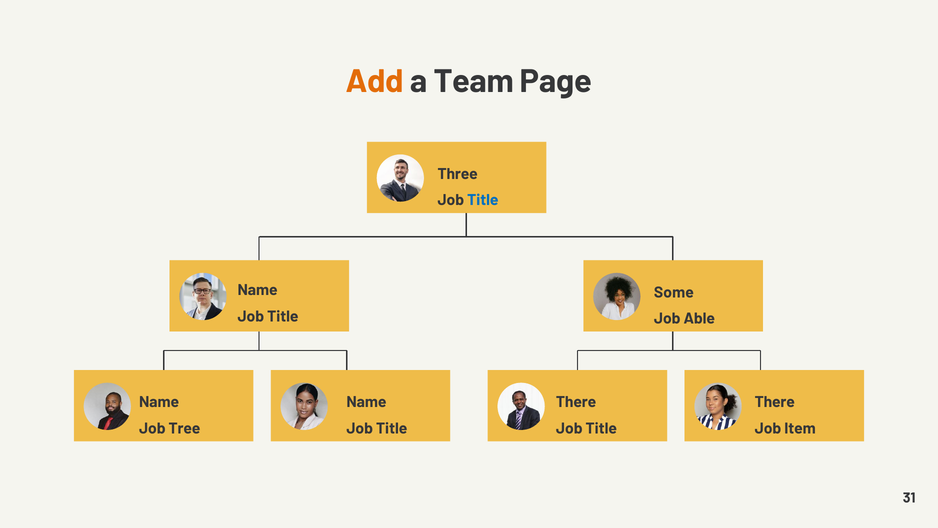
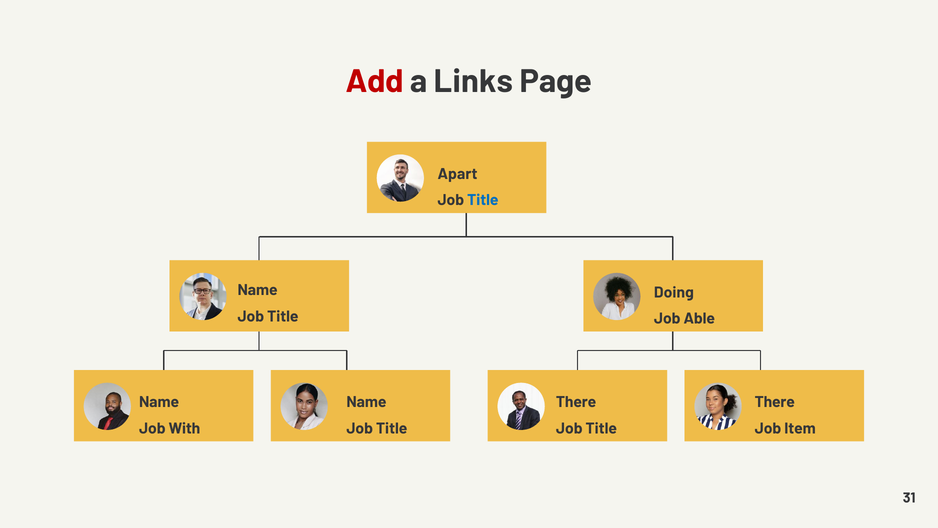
Add colour: orange -> red
Team: Team -> Links
Three: Three -> Apart
Some: Some -> Doing
Tree: Tree -> With
